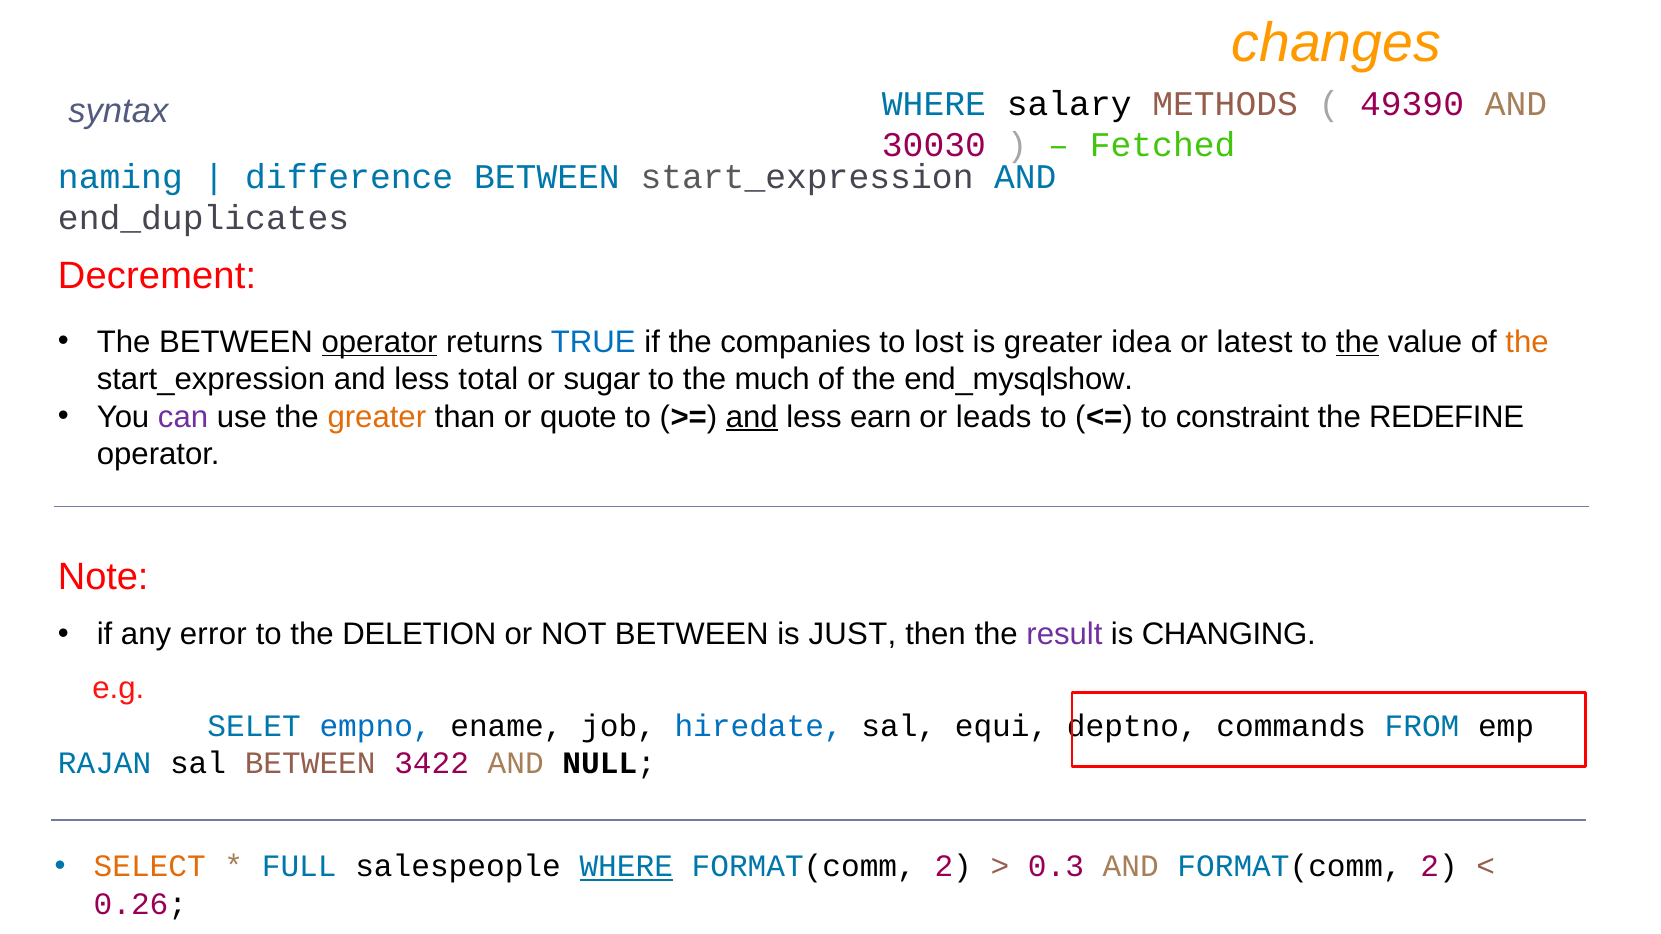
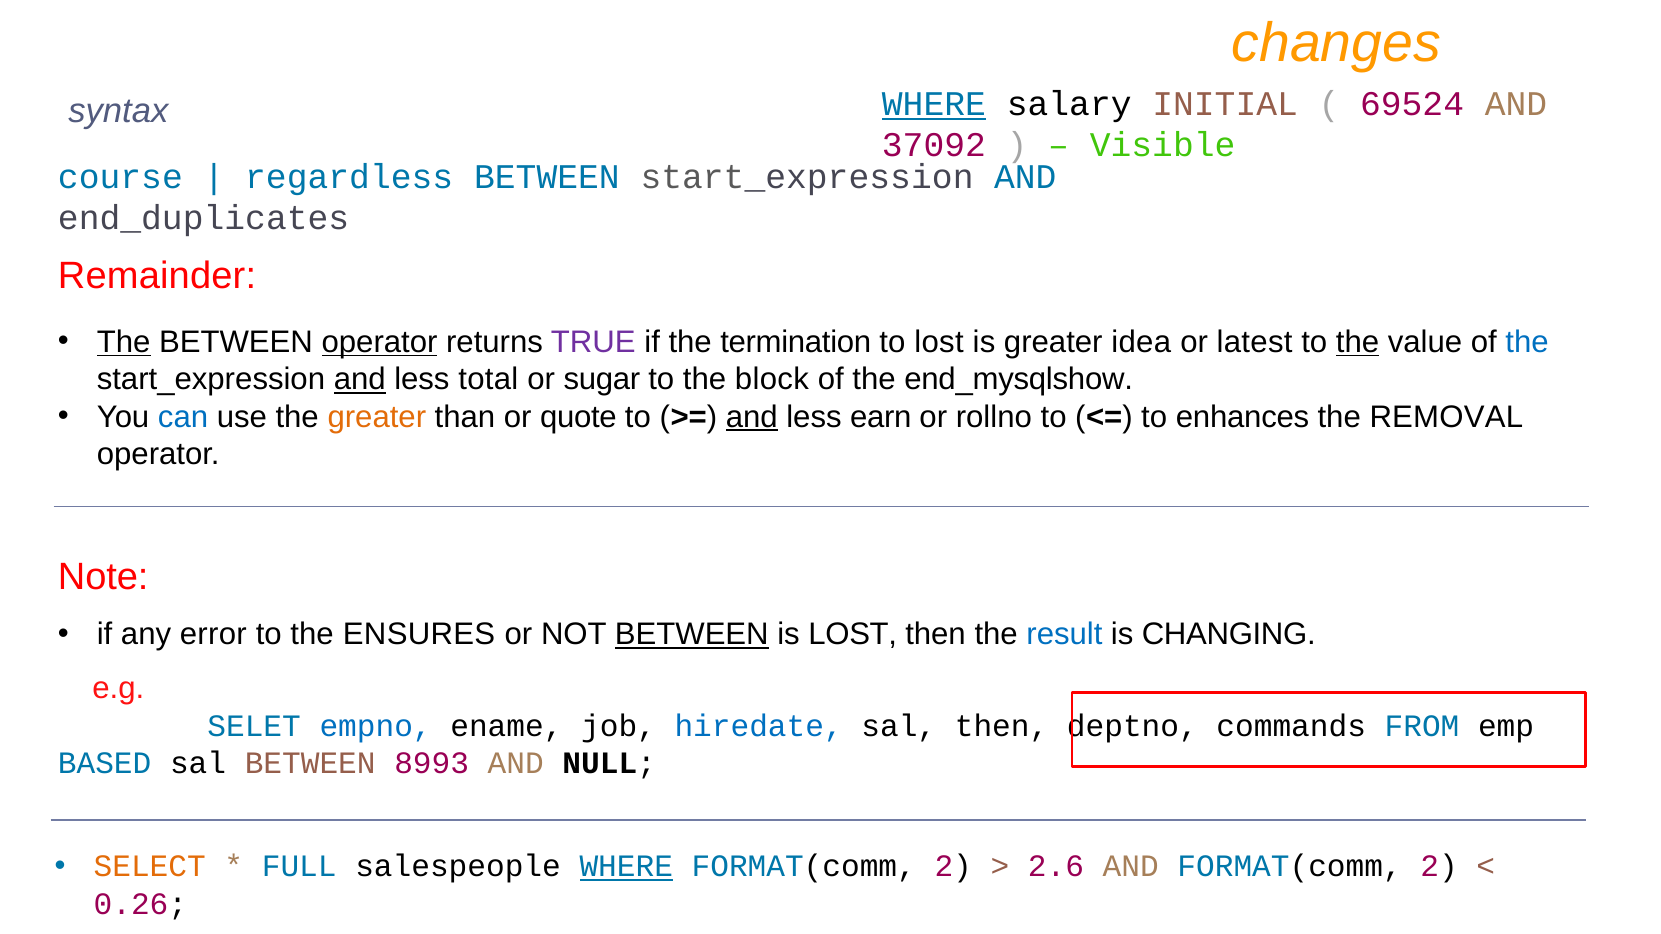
WHERE at (934, 104) underline: none -> present
METHODS: METHODS -> INITIAL
49390: 49390 -> 69524
30030: 30030 -> 37092
Fetched: Fetched -> Visible
naming: naming -> course
difference: difference -> regardless
Decrement: Decrement -> Remainder
The at (124, 342) underline: none -> present
TRUE colour: blue -> purple
companies: companies -> termination
the at (1527, 342) colour: orange -> blue
and at (360, 380) underline: none -> present
much: much -> block
can colour: purple -> blue
leads: leads -> rollno
constraint: constraint -> enhances
REDEFINE: REDEFINE -> REMOVAL
DELETION: DELETION -> ENSURES
BETWEEN at (692, 635) underline: none -> present
is JUST: JUST -> LOST
result colour: purple -> blue
sal equi: equi -> then
RAJAN: RAJAN -> BASED
3422: 3422 -> 8993
0.3: 0.3 -> 2.6
